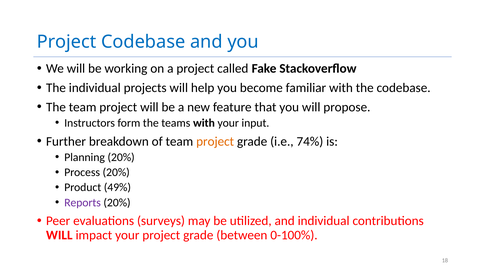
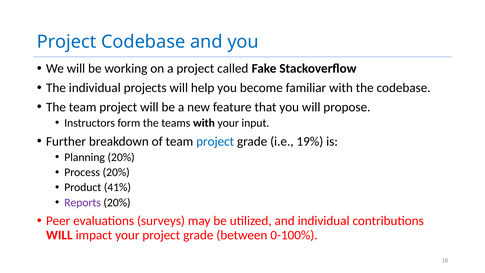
project at (215, 141) colour: orange -> blue
74%: 74% -> 19%
49%: 49% -> 41%
